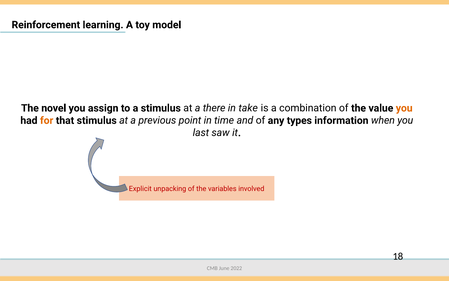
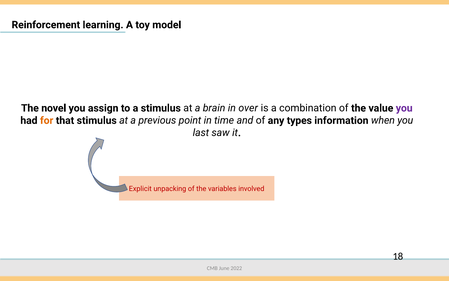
there: there -> brain
take: take -> over
you at (404, 108) colour: orange -> purple
